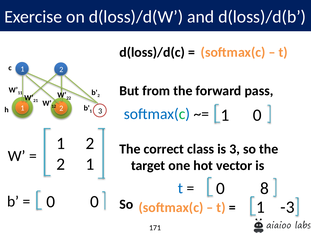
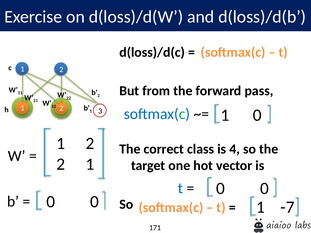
is 3: 3 -> 4
8 at (264, 189): 8 -> 0
-3: -3 -> -7
